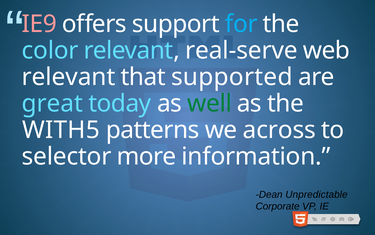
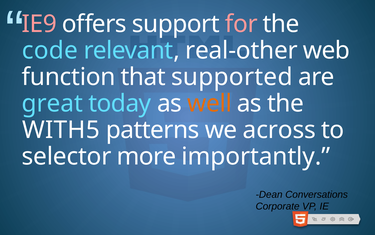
for colour: light blue -> pink
color: color -> code
real-serve: real-serve -> real-other
relevant at (69, 77): relevant -> function
well colour: green -> orange
information: information -> importantly
Unpredictable: Unpredictable -> Conversations
